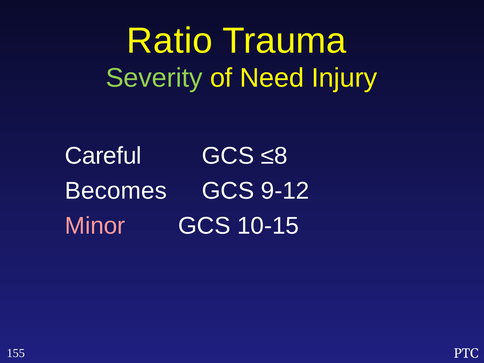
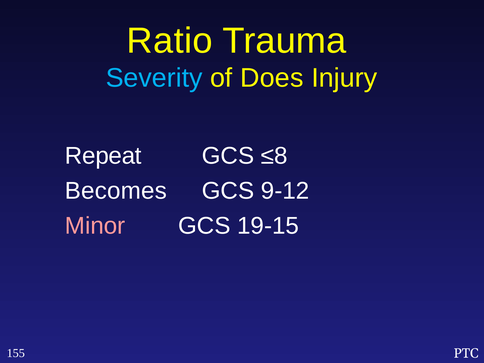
Severity colour: light green -> light blue
Need: Need -> Does
Careful: Careful -> Repeat
10-15: 10-15 -> 19-15
